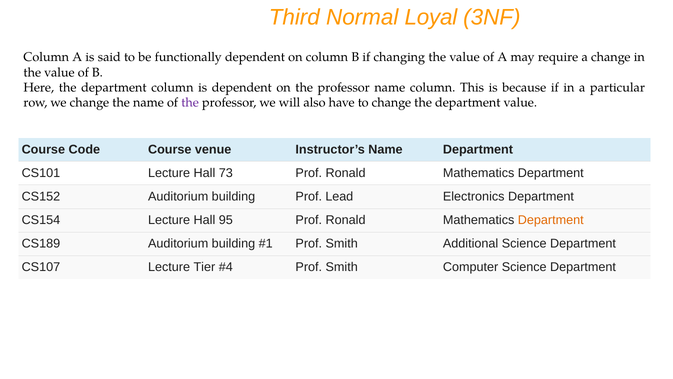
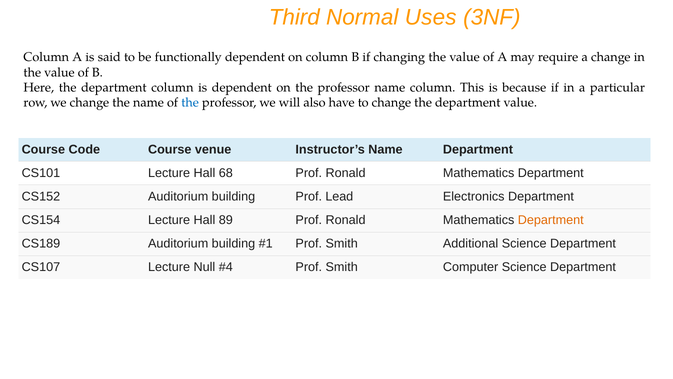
Loyal: Loyal -> Uses
the at (190, 103) colour: purple -> blue
73: 73 -> 68
95: 95 -> 89
Tier: Tier -> Null
